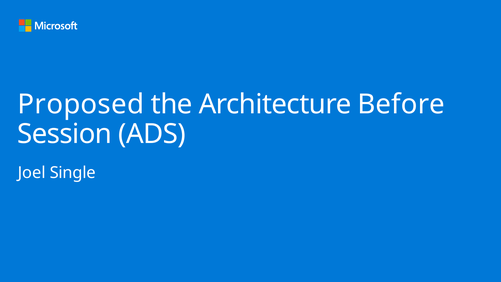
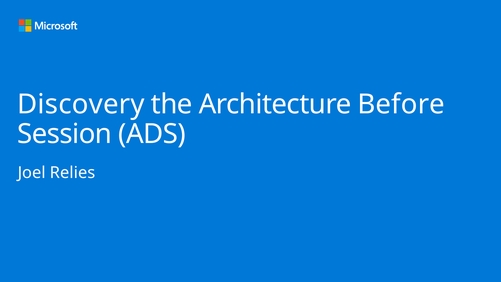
Proposed: Proposed -> Discovery
Single: Single -> Relies
